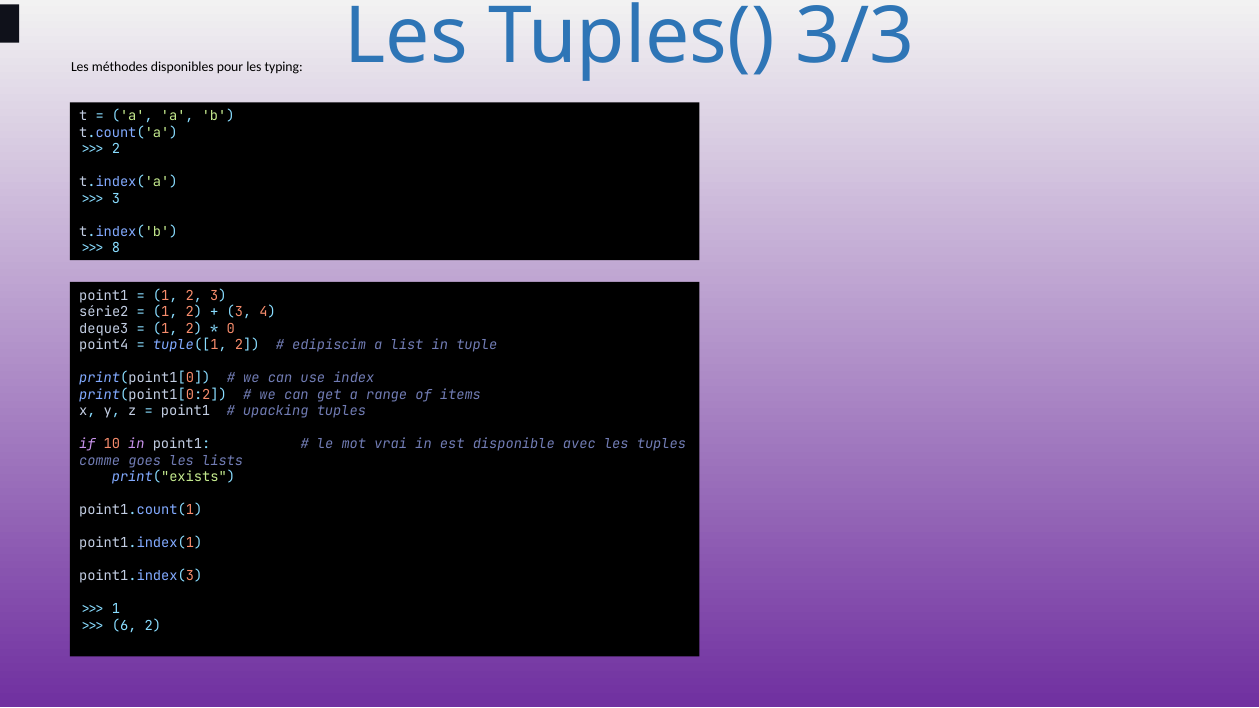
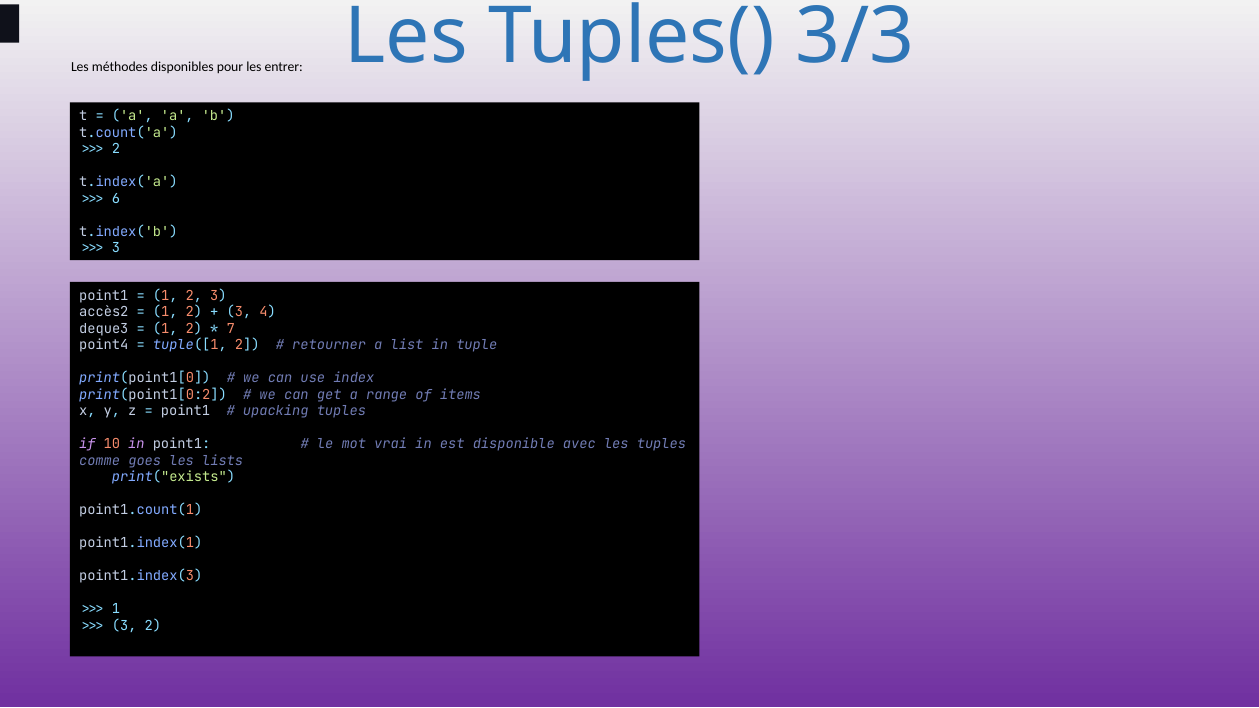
typing: typing -> entrer
3 at (116, 199): 3 -> 6
8 at (116, 248): 8 -> 3
série2: série2 -> accès2
0: 0 -> 7
edipiscim: edipiscim -> retourner
6 at (124, 626): 6 -> 3
